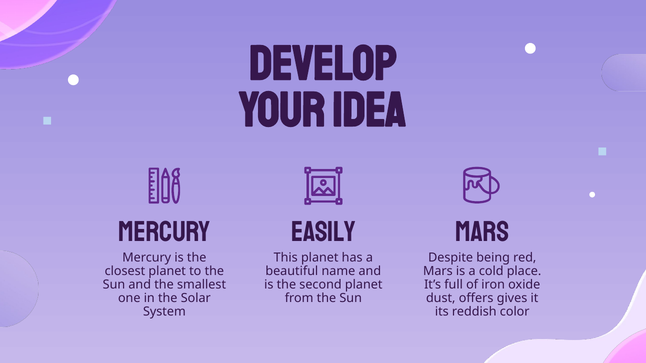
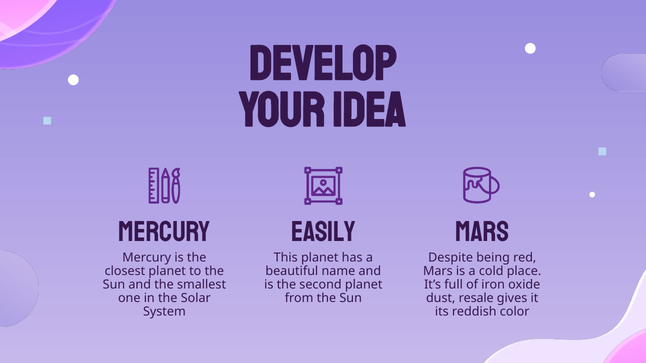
offers: offers -> resale
